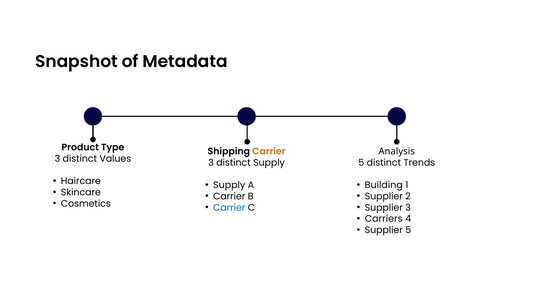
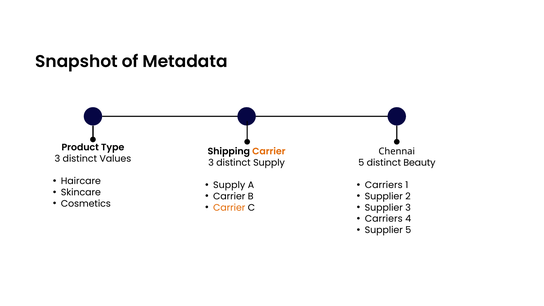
Analysis: Analysis -> Chennai
Trends: Trends -> Beauty
Building at (384, 185): Building -> Carriers
Carrier at (229, 208) colour: blue -> orange
